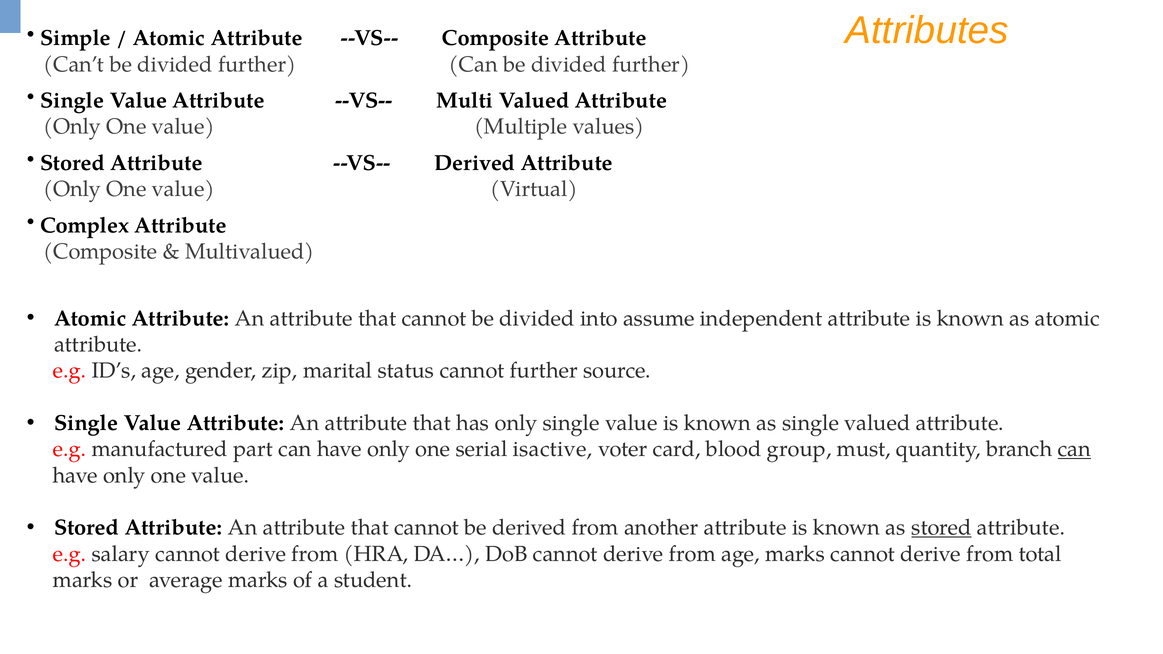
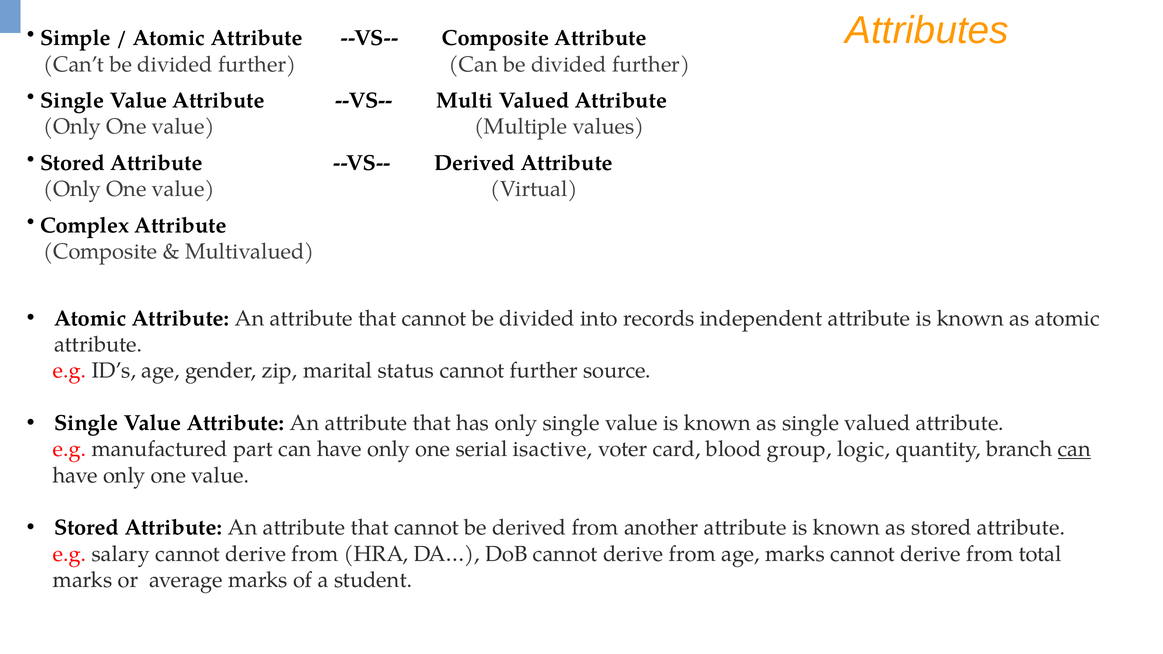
assume: assume -> records
must: must -> logic
stored at (941, 528) underline: present -> none
